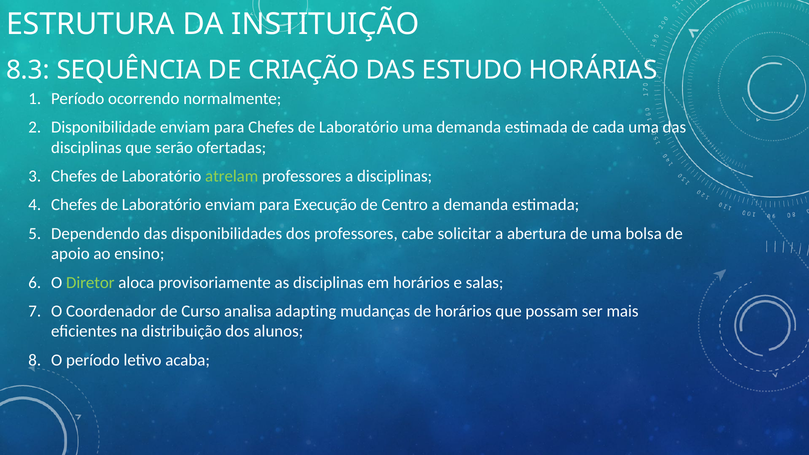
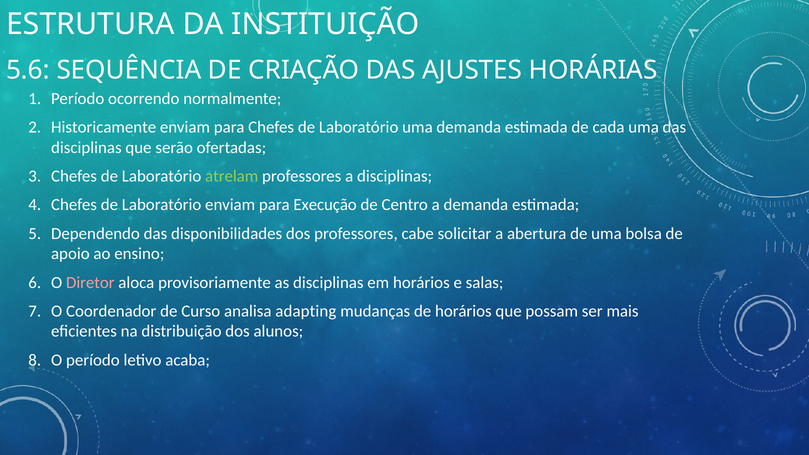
8.3: 8.3 -> 5.6
ESTUDO: ESTUDO -> AJUSTES
Disponibilidade: Disponibilidade -> Historicamente
Diretor colour: light green -> pink
